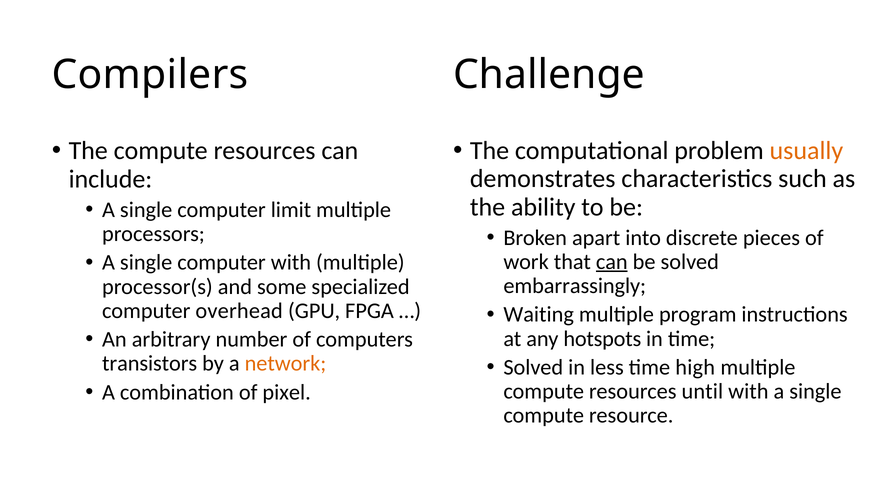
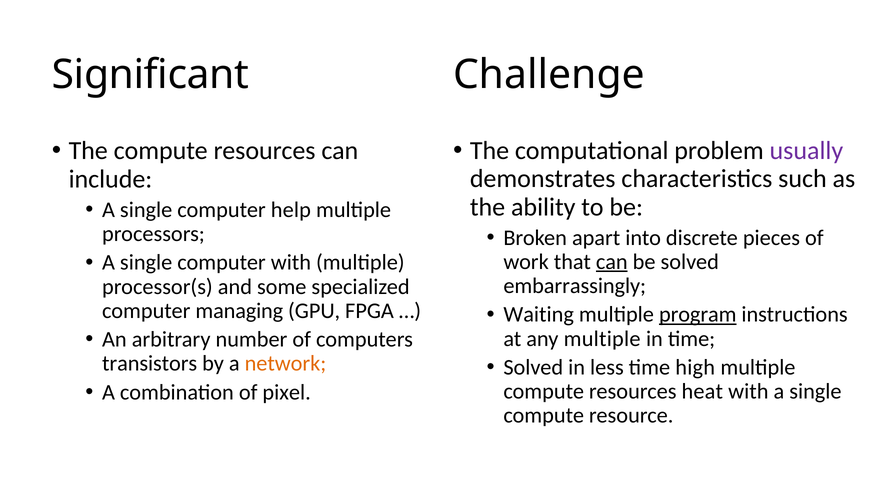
Compilers: Compilers -> Significant
usually colour: orange -> purple
limit: limit -> help
overhead: overhead -> managing
program underline: none -> present
any hotspots: hotspots -> multiple
until: until -> heat
